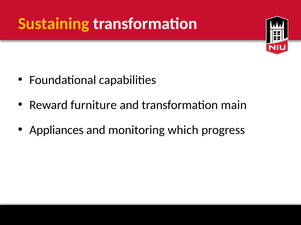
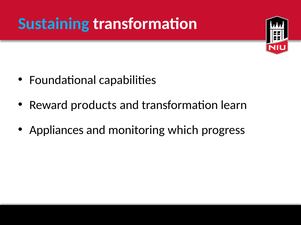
Sustaining colour: yellow -> light blue
furniture: furniture -> products
main: main -> learn
